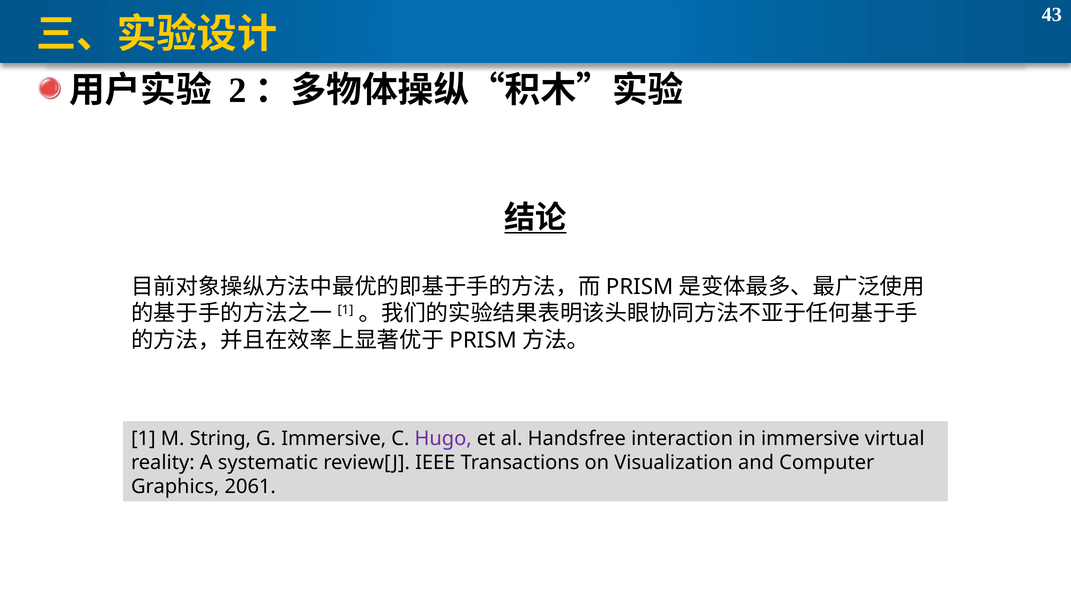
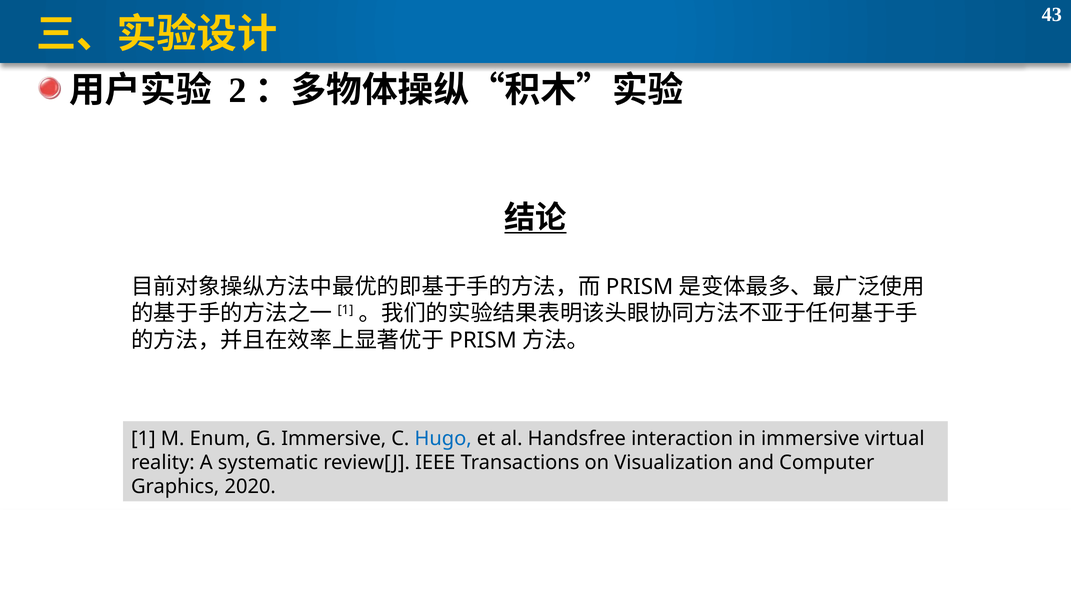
String: String -> Enum
Hugo colour: purple -> blue
2061: 2061 -> 2020
